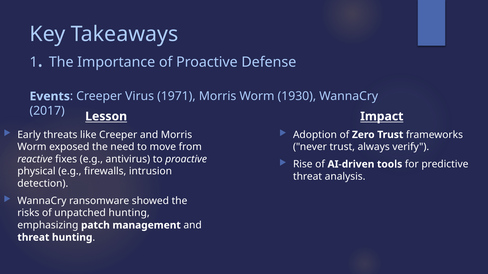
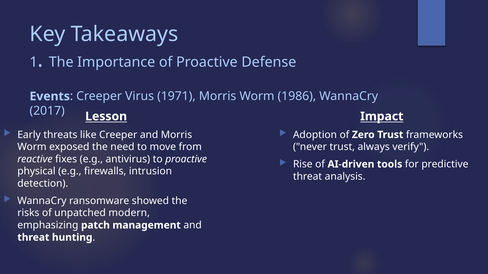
1930: 1930 -> 1986
unpatched hunting: hunting -> modern
